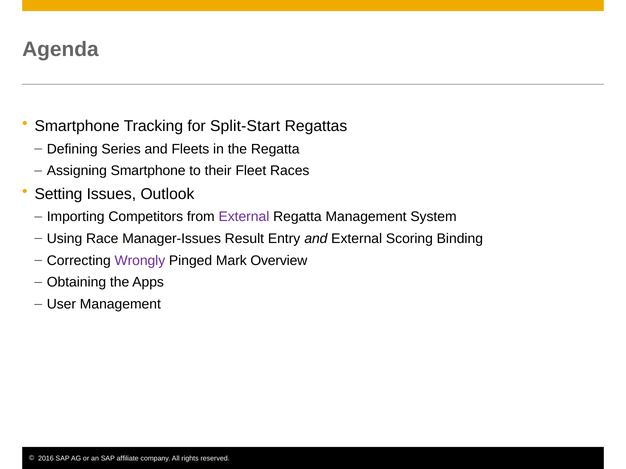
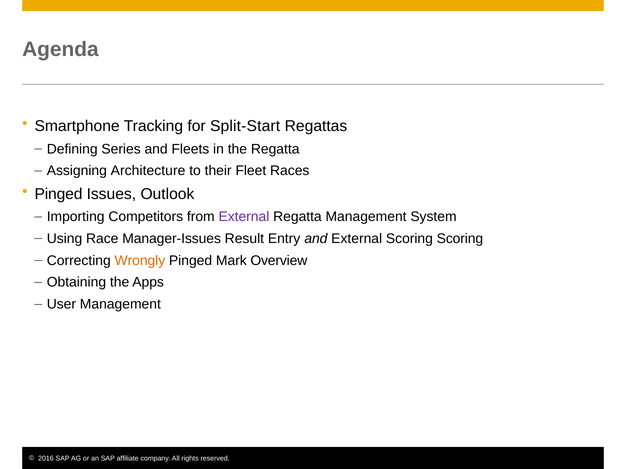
Assigning Smartphone: Smartphone -> Architecture
Setting at (58, 194): Setting -> Pinged
Scoring Binding: Binding -> Scoring
Wrongly colour: purple -> orange
